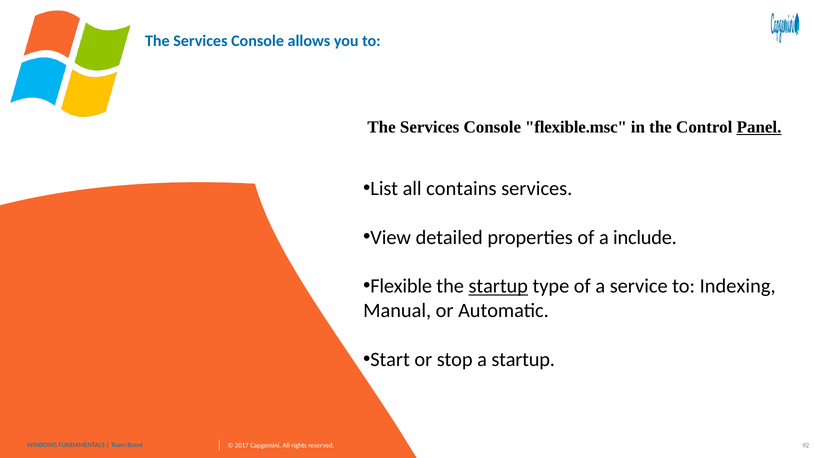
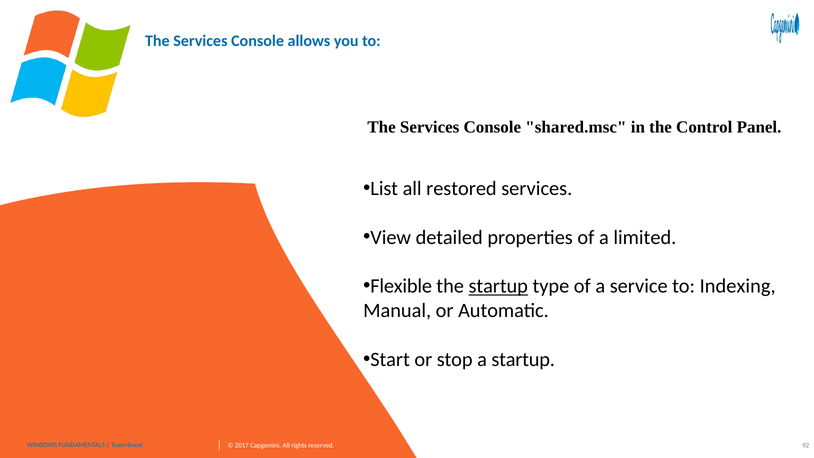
flexible.msc: flexible.msc -> shared.msc
Panel underline: present -> none
contains: contains -> restored
include: include -> limited
